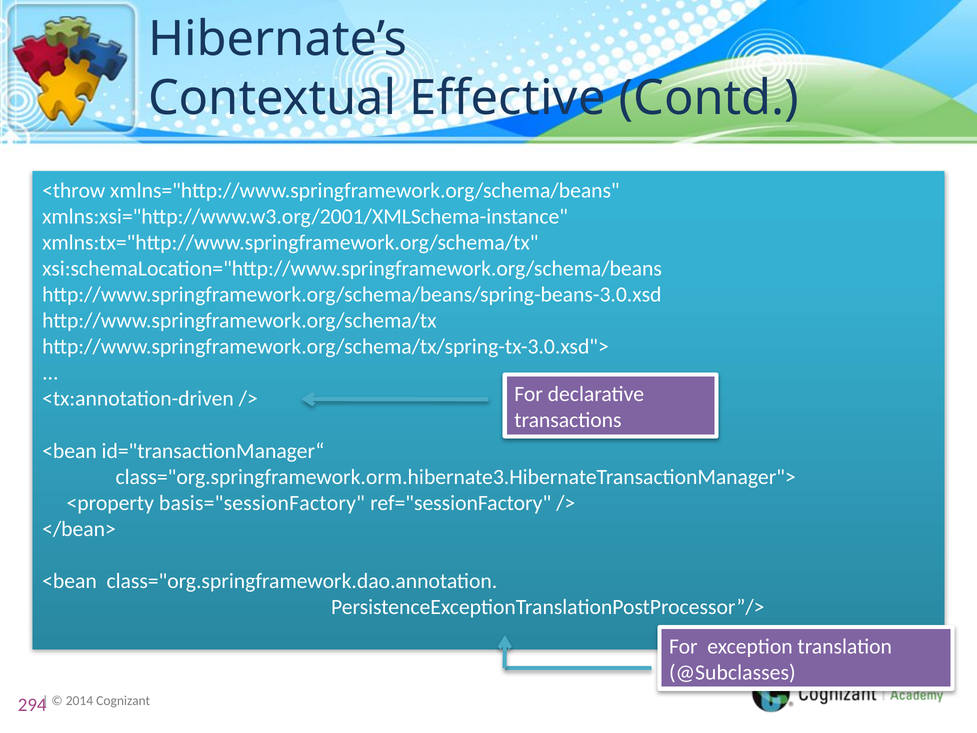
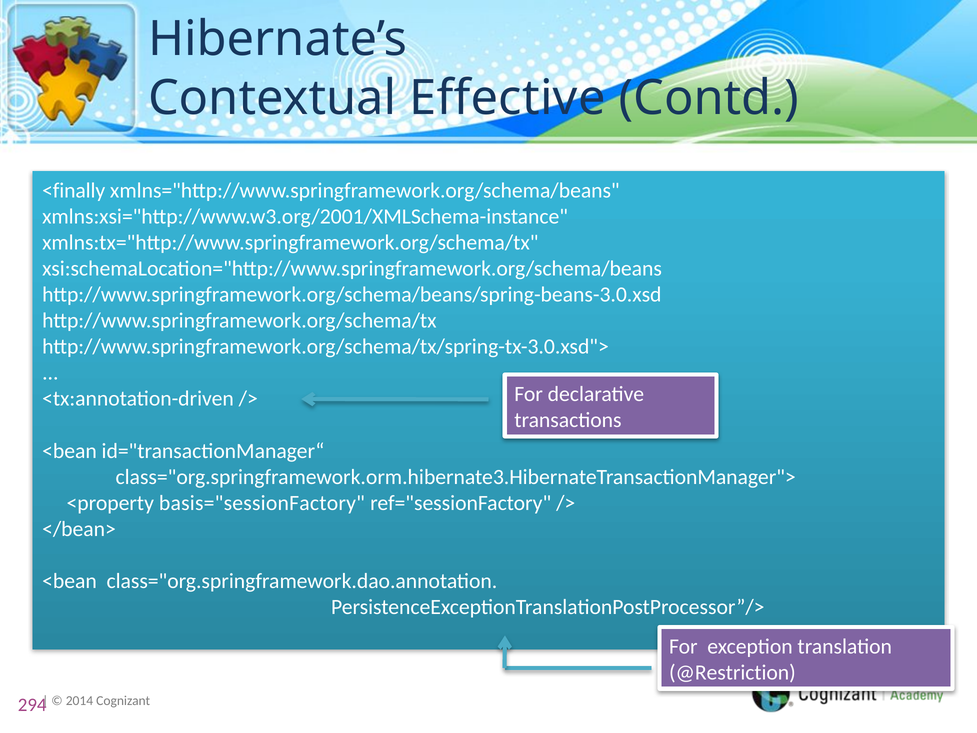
<throw: <throw -> <finally
@Subclasses: @Subclasses -> @Restriction
